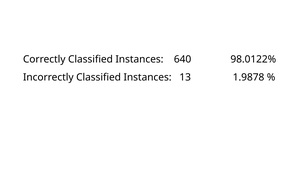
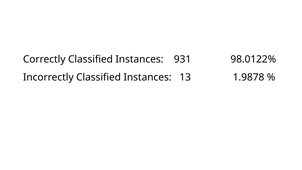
640: 640 -> 931
